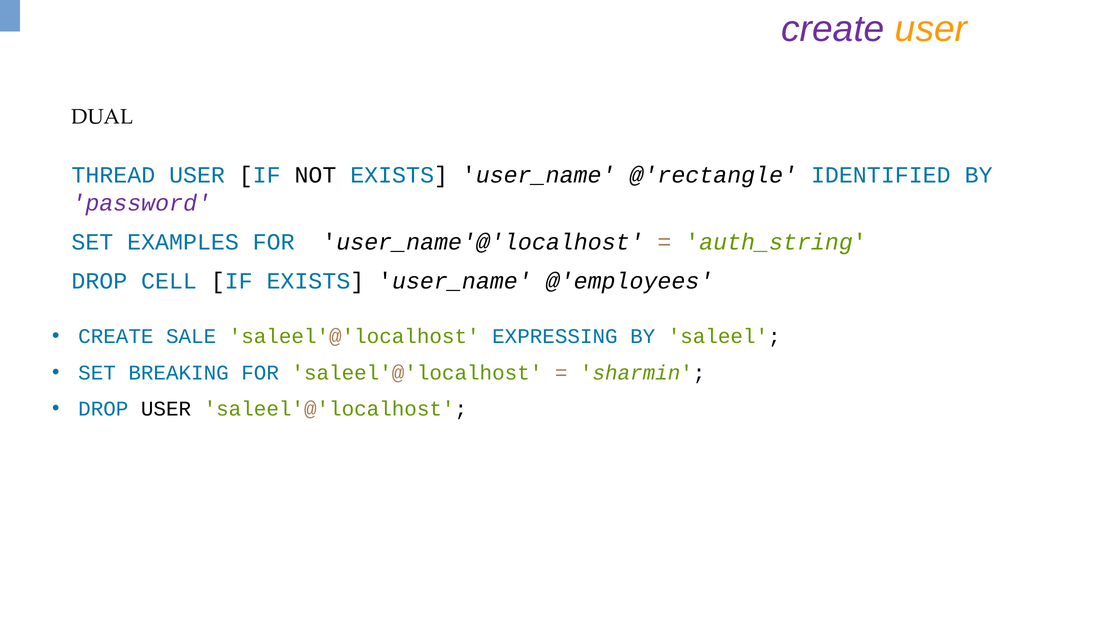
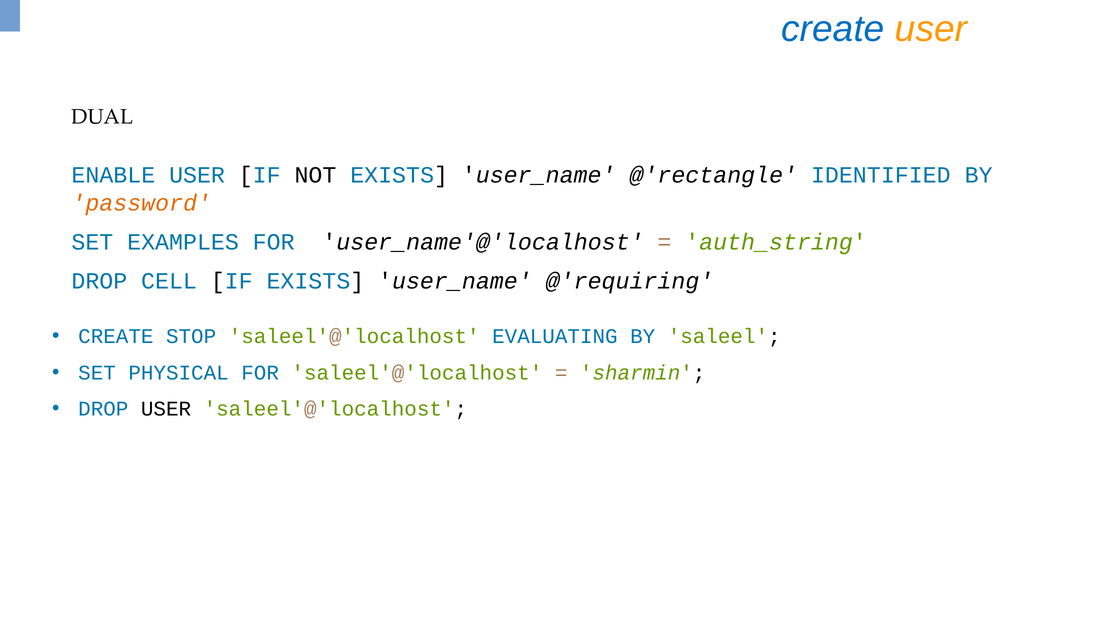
create at (833, 29) colour: purple -> blue
THREAD: THREAD -> ENABLE
password colour: purple -> orange
@'employees: @'employees -> @'requiring
SALE: SALE -> STOP
EXPRESSING: EXPRESSING -> EVALUATING
BREAKING: BREAKING -> PHYSICAL
